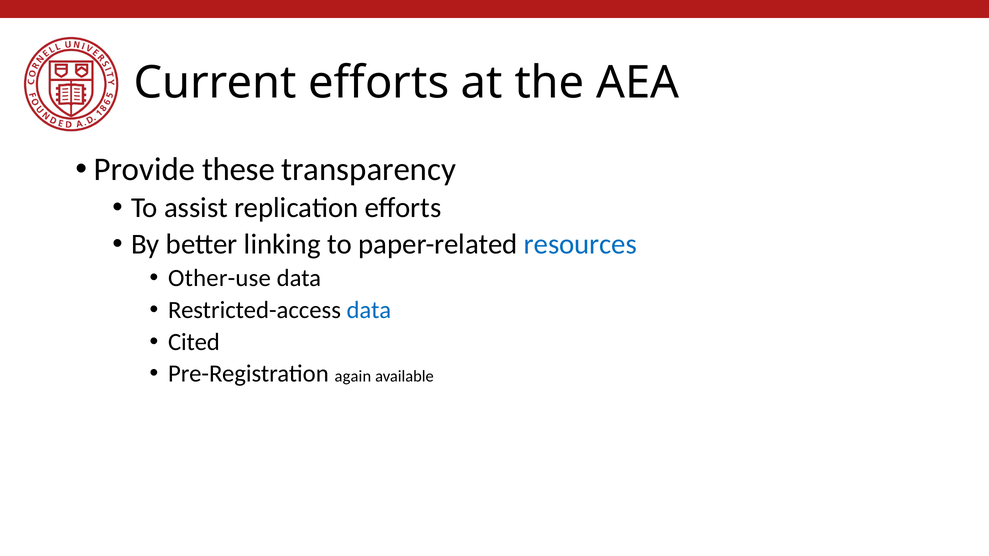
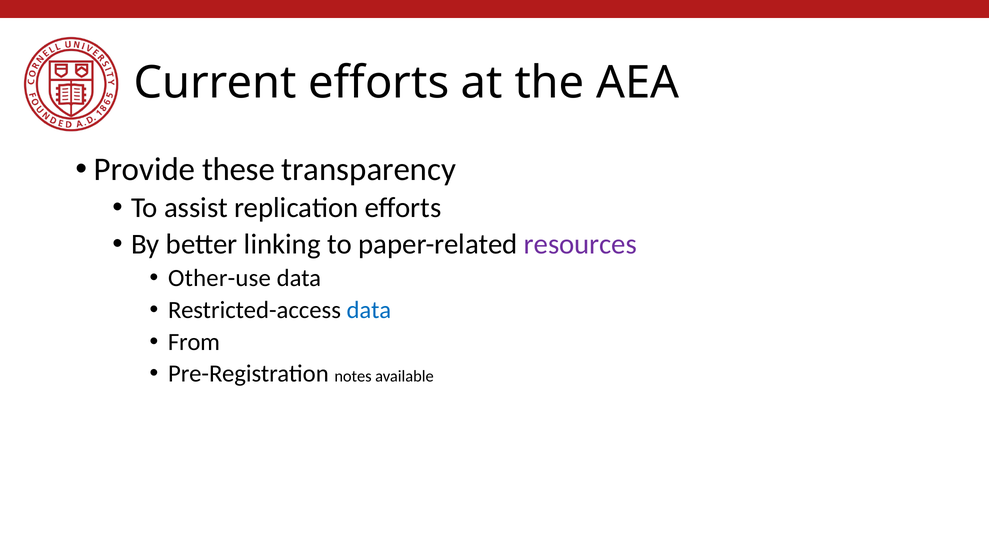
resources colour: blue -> purple
Cited: Cited -> From
again: again -> notes
